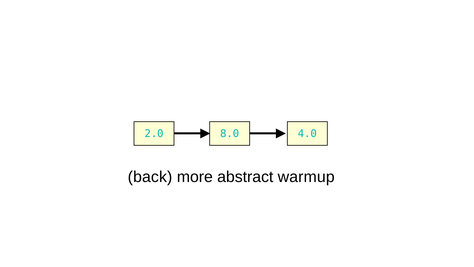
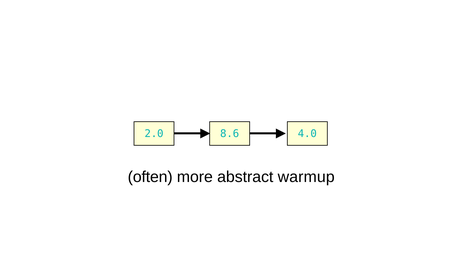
8.0: 8.0 -> 8.6
back: back -> often
